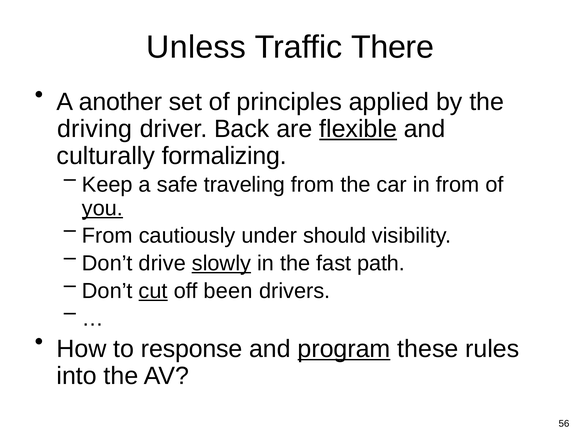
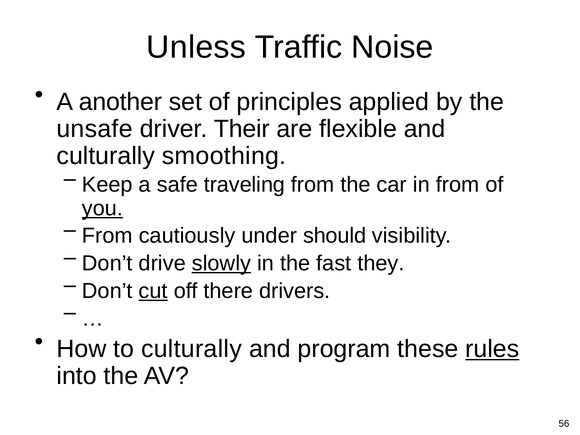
There: There -> Noise
driving: driving -> unsafe
Back: Back -> Their
flexible underline: present -> none
formalizing: formalizing -> smoothing
path: path -> they
been: been -> there
to response: response -> culturally
program underline: present -> none
rules underline: none -> present
